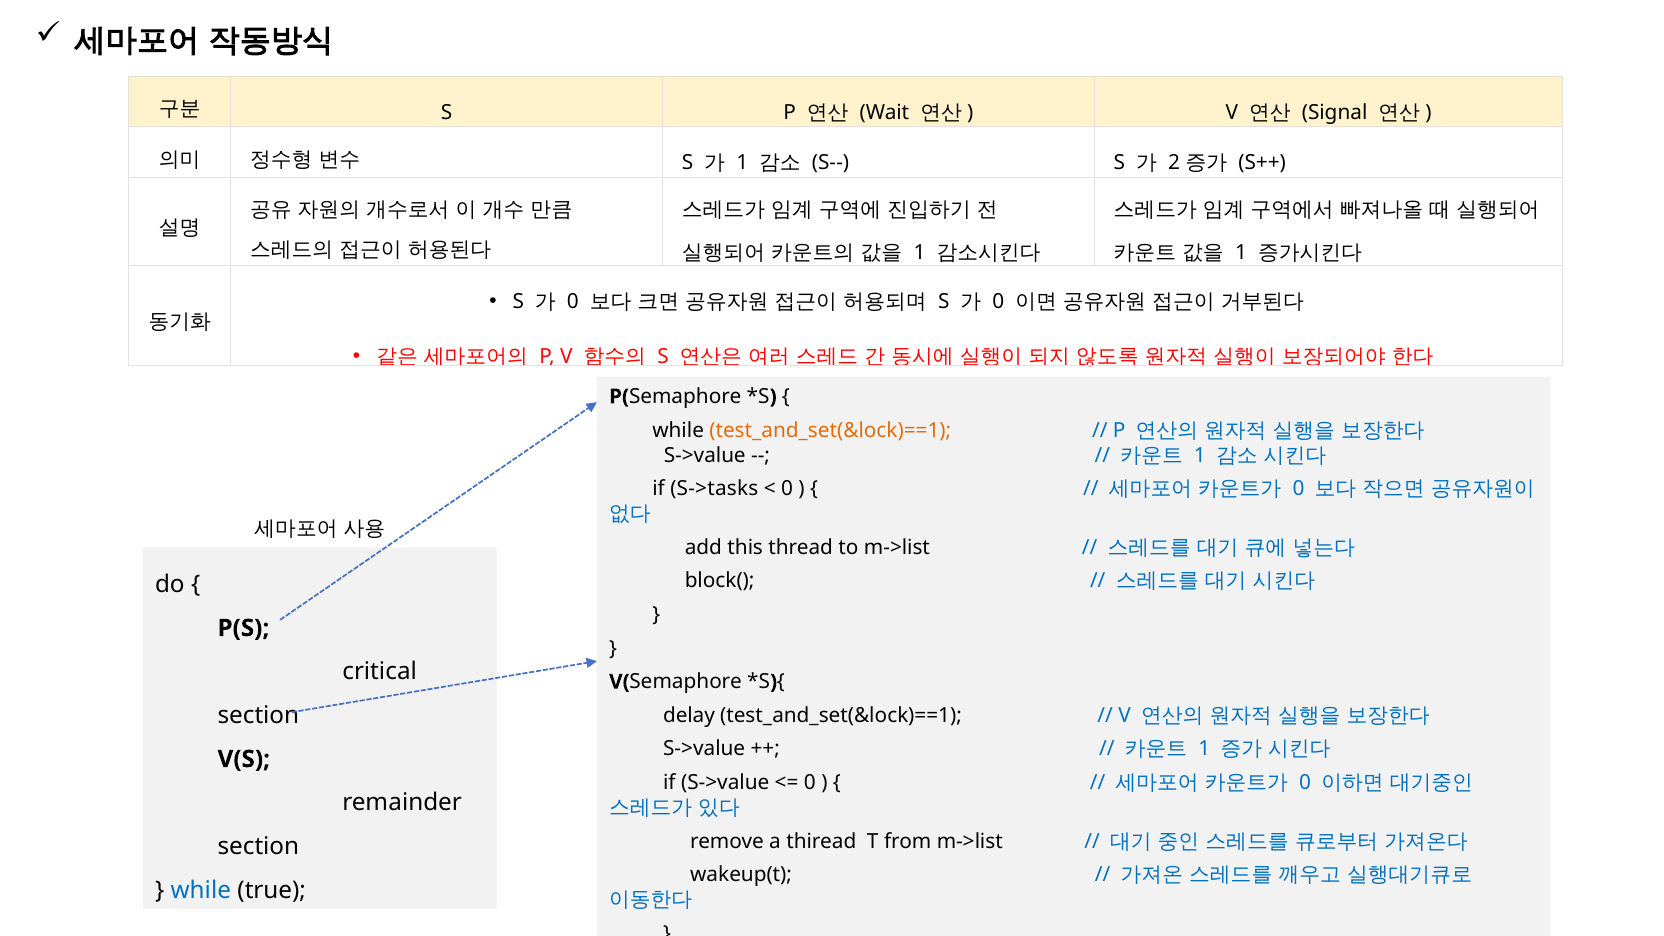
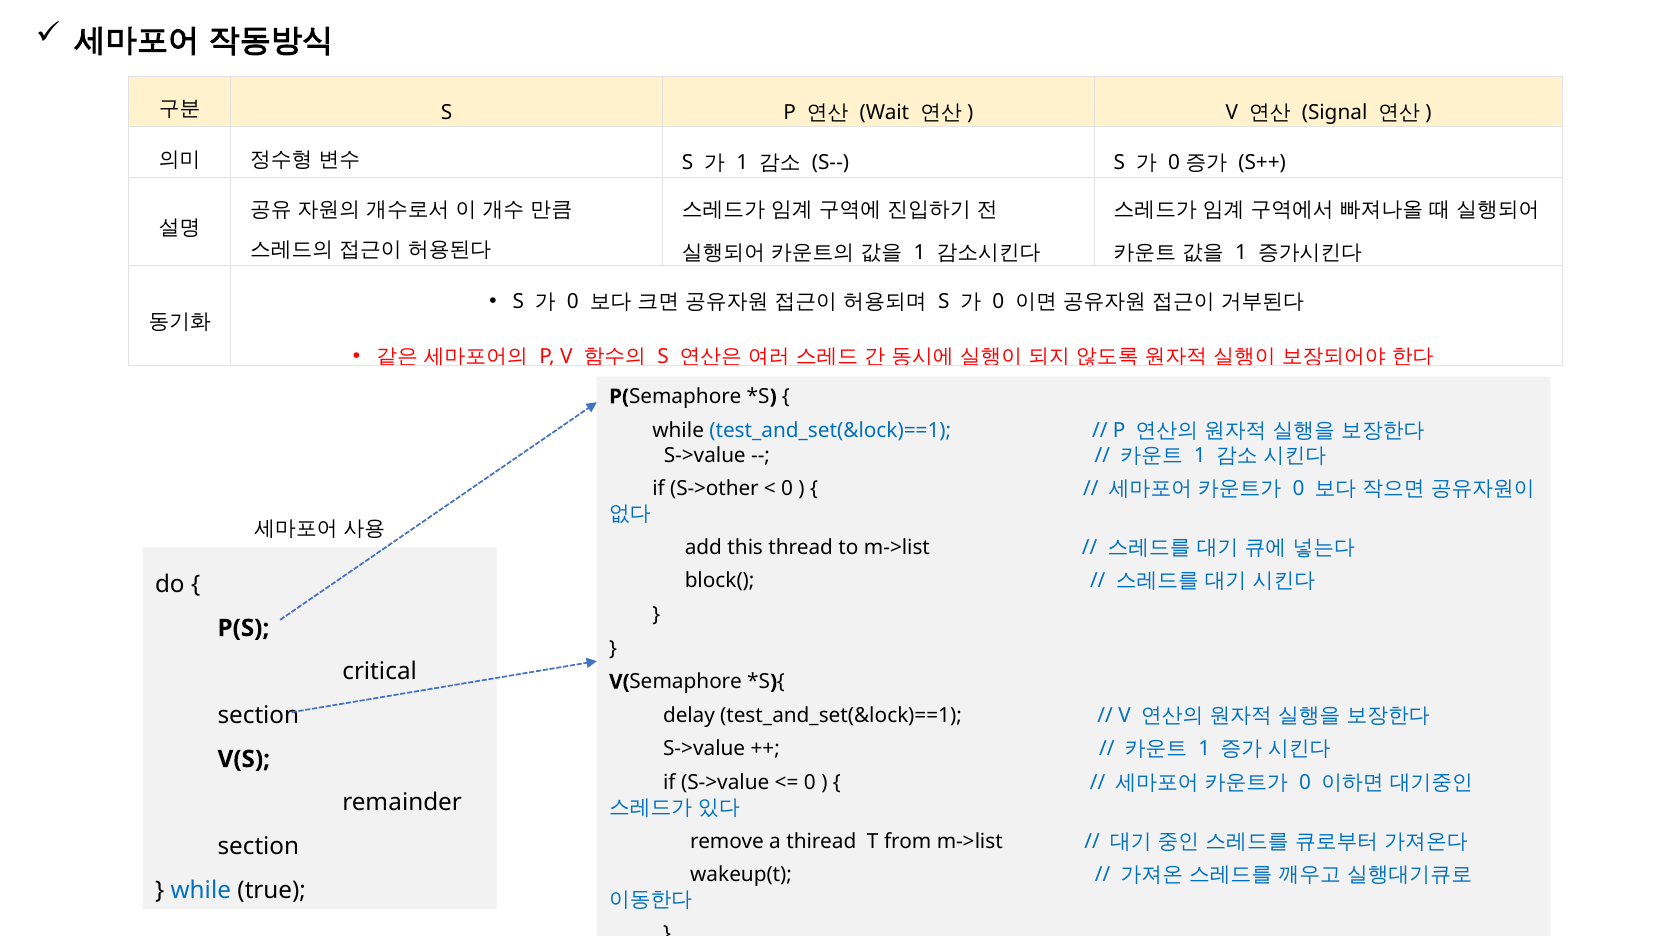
2 at (1174, 163): 2 -> 0
test_and_set(&lock)==1 at (830, 430) colour: orange -> blue
S->tasks: S->tasks -> S->other
